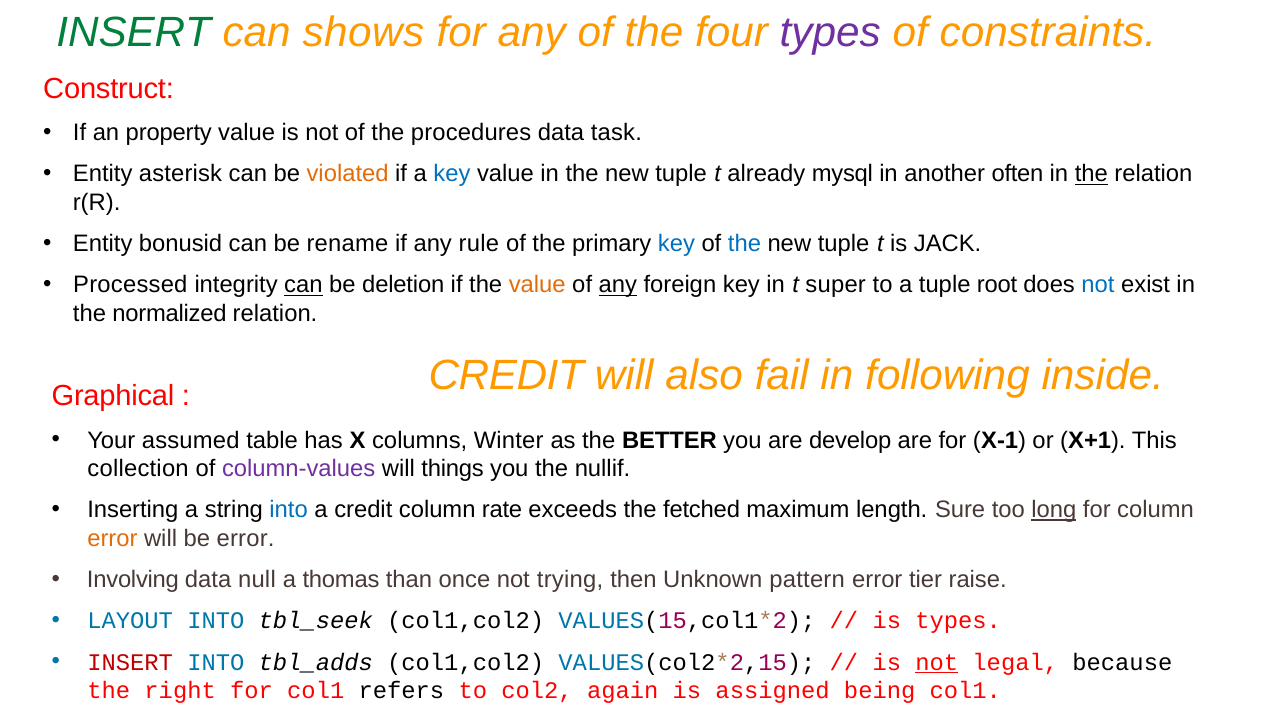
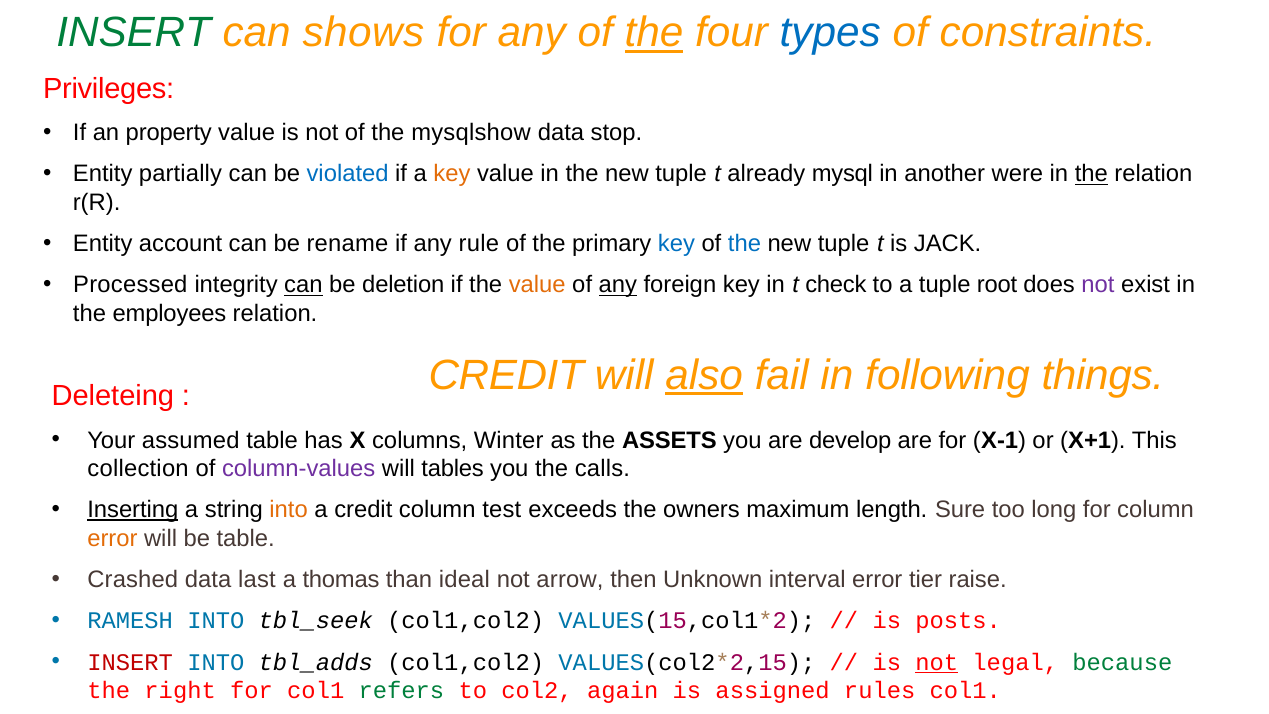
the at (654, 33) underline: none -> present
types at (830, 33) colour: purple -> blue
Construct: Construct -> Privileges
procedures: procedures -> mysqlshow
task: task -> stop
asterisk: asterisk -> partially
violated colour: orange -> blue
key at (452, 174) colour: blue -> orange
often: often -> were
bonusid: bonusid -> account
super: super -> check
not at (1098, 285) colour: blue -> purple
normalized: normalized -> employees
also underline: none -> present
inside: inside -> things
Graphical: Graphical -> Deleteing
BETTER: BETTER -> ASSETS
things: things -> tables
nullif: nullif -> calls
Inserting underline: none -> present
into at (289, 510) colour: blue -> orange
rate: rate -> test
fetched: fetched -> owners
long underline: present -> none
be error: error -> table
Involving: Involving -> Crashed
null: null -> last
once: once -> ideal
trying: trying -> arrow
pattern: pattern -> interval
LAYOUT: LAYOUT -> RAMESH
is types: types -> posts
because colour: black -> green
refers colour: black -> green
being: being -> rules
